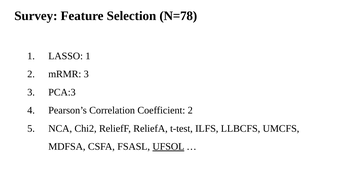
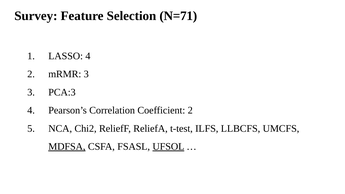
N=78: N=78 -> N=71
LASSO 1: 1 -> 4
MDFSA underline: none -> present
